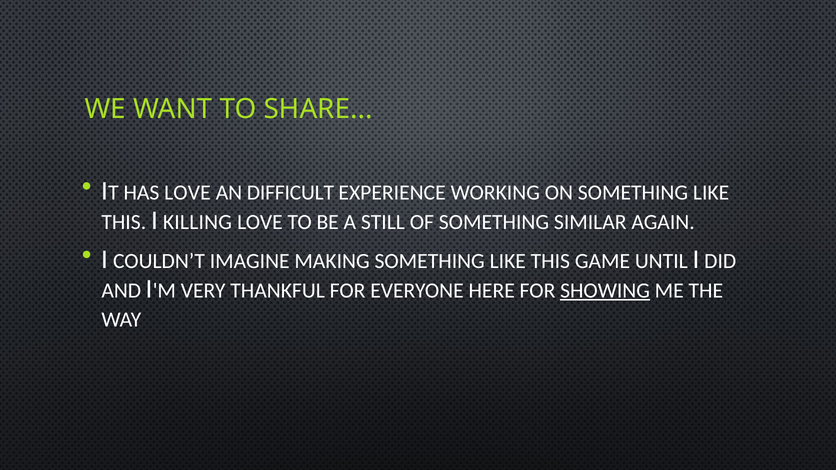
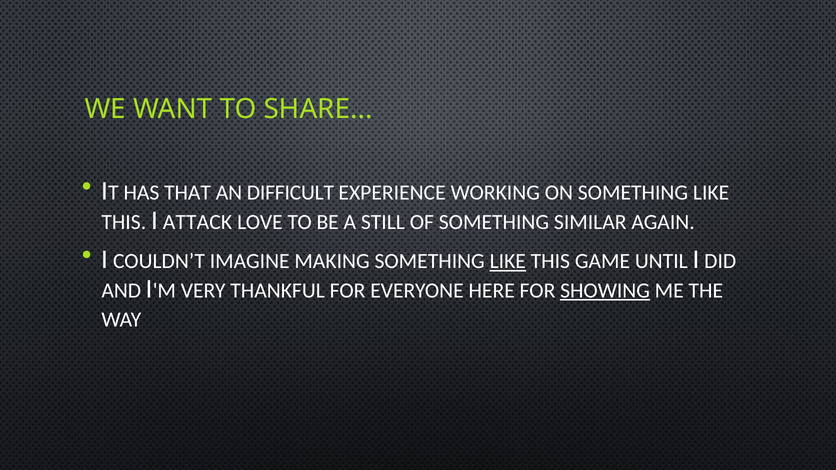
HAS LOVE: LOVE -> THAT
KILLING: KILLING -> ATTACK
LIKE at (508, 262) underline: none -> present
